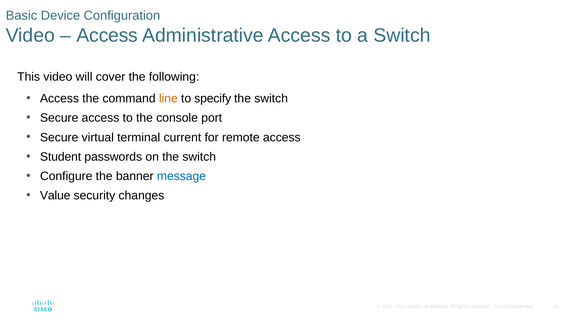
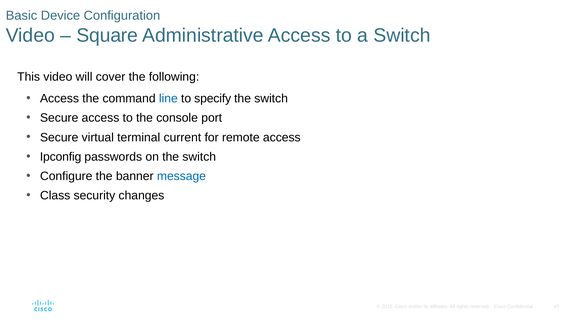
Access at (107, 35): Access -> Square
line colour: orange -> blue
Student: Student -> Ipconfig
Value: Value -> Class
